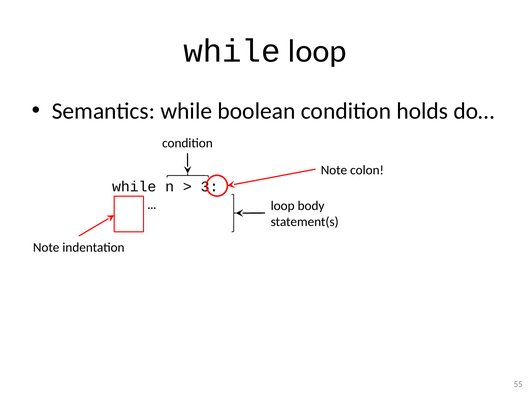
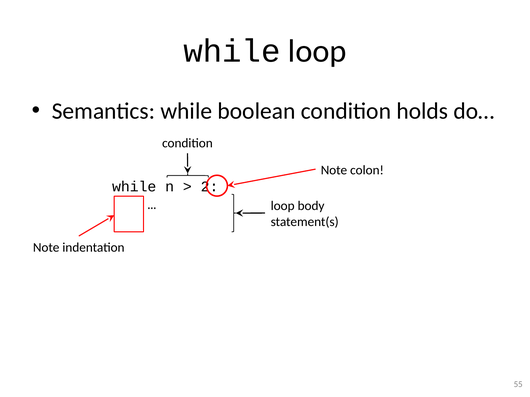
3: 3 -> 2
